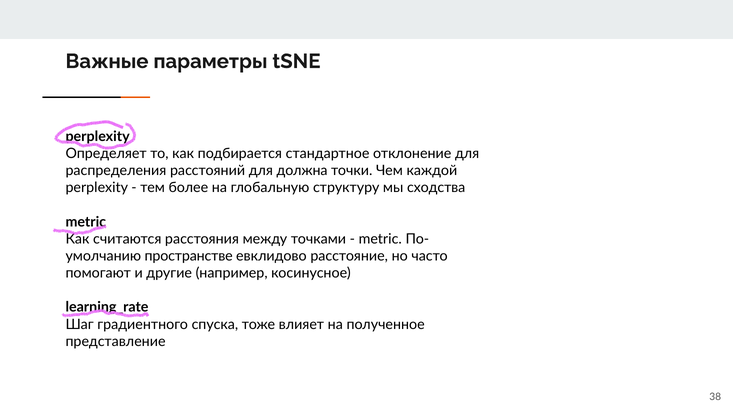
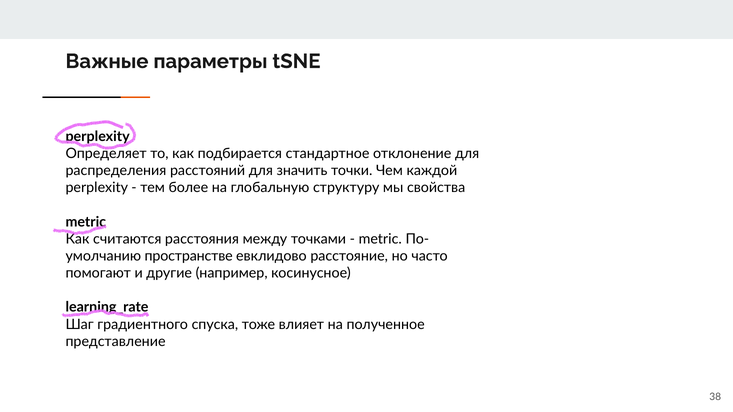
должна: должна -> значить
сходства: сходства -> свойства
